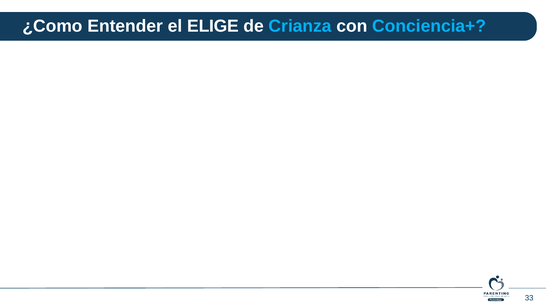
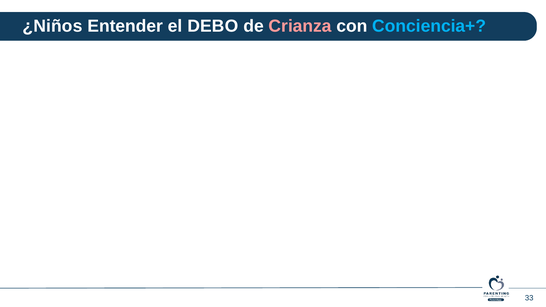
¿Como: ¿Como -> ¿Niños
ELIGE: ELIGE -> DEBO
Crianza colour: light blue -> pink
